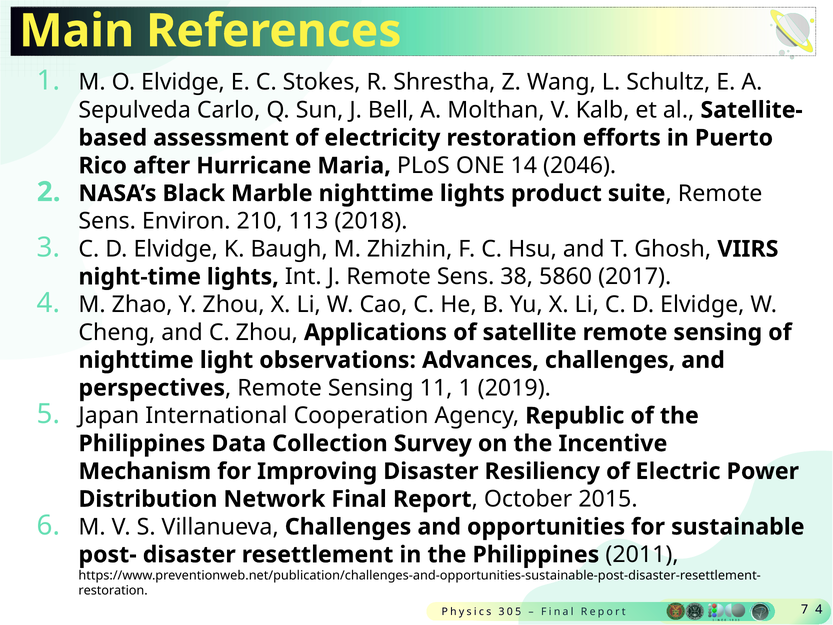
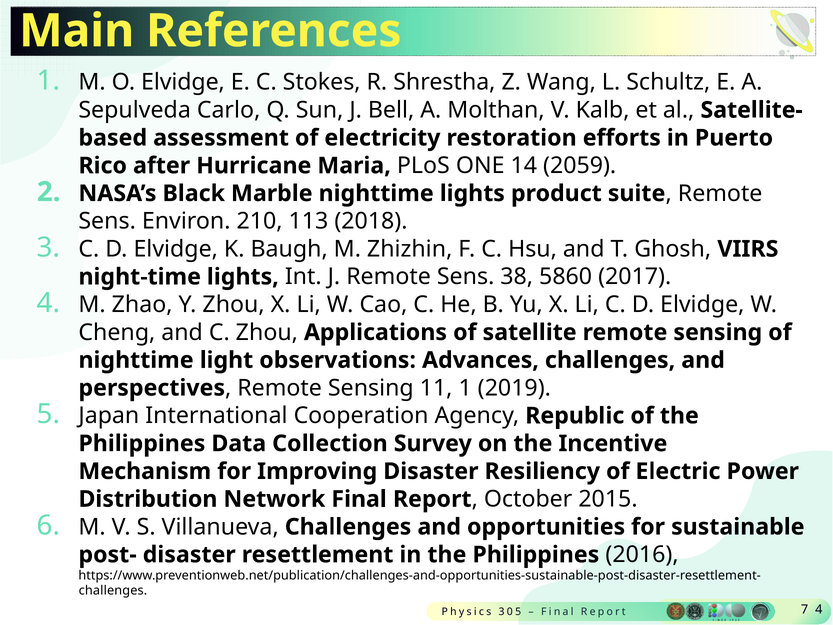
2046: 2046 -> 2059
2011: 2011 -> 2016
restoration at (113, 591): restoration -> challenges
